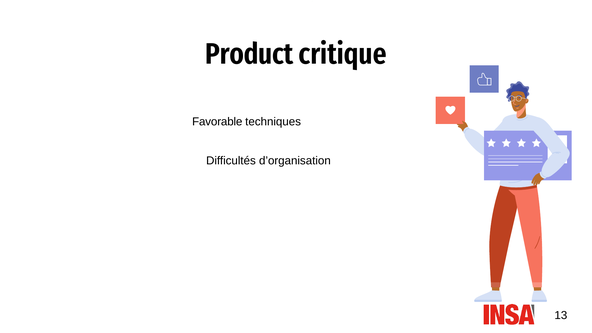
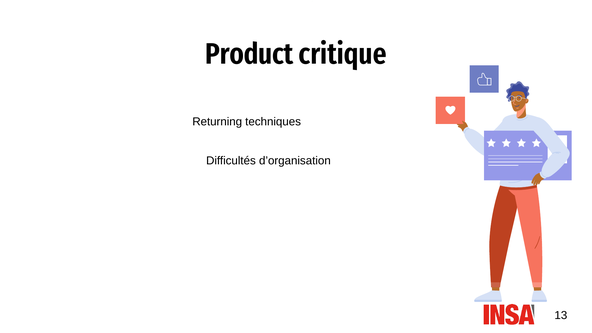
Favorable: Favorable -> Returning
